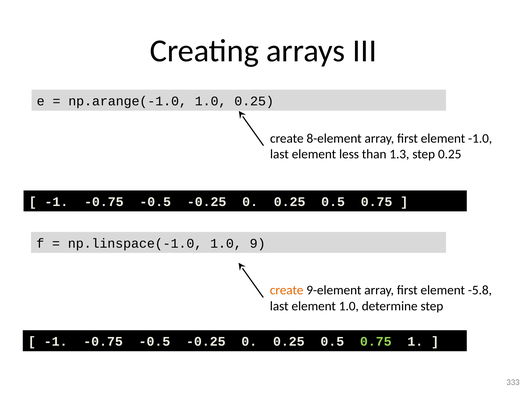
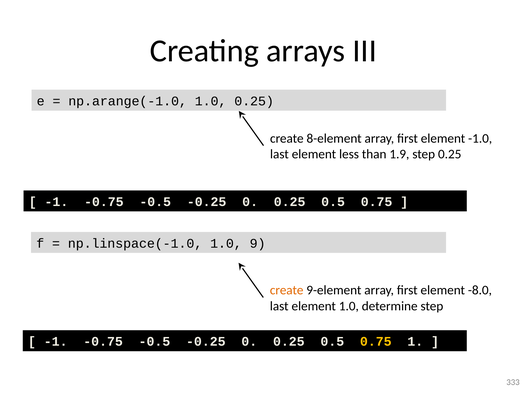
1.3: 1.3 -> 1.9
-5.8: -5.8 -> -8.0
0.75 at (376, 342) colour: light green -> yellow
